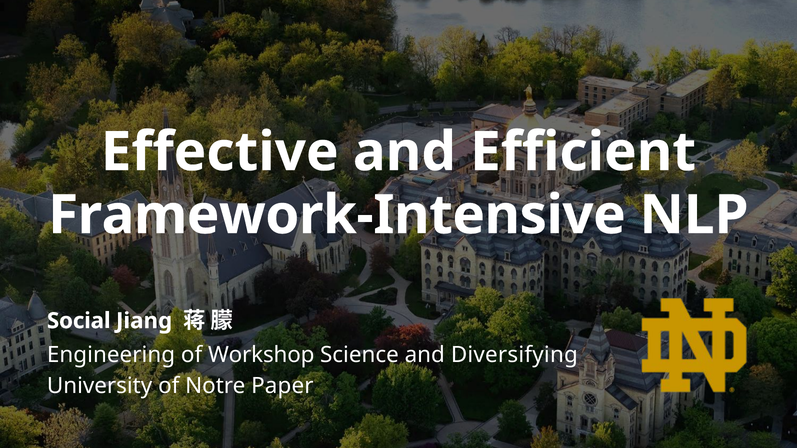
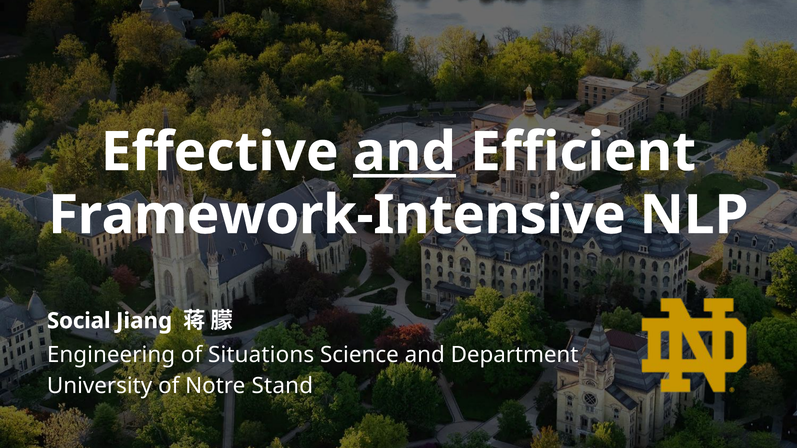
and at (404, 152) underline: none -> present
Workshop: Workshop -> Situations
Diversifying: Diversifying -> Department
Paper: Paper -> Stand
